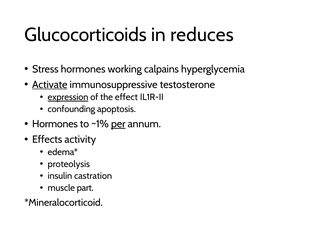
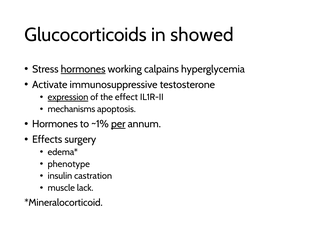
reduces: reduces -> showed
hormones at (83, 69) underline: none -> present
Activate underline: present -> none
confounding: confounding -> mechanisms
activity: activity -> surgery
proteolysis: proteolysis -> phenotype
part: part -> lack
